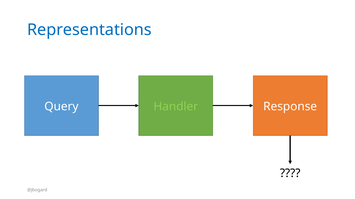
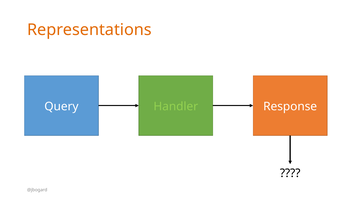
Representations colour: blue -> orange
